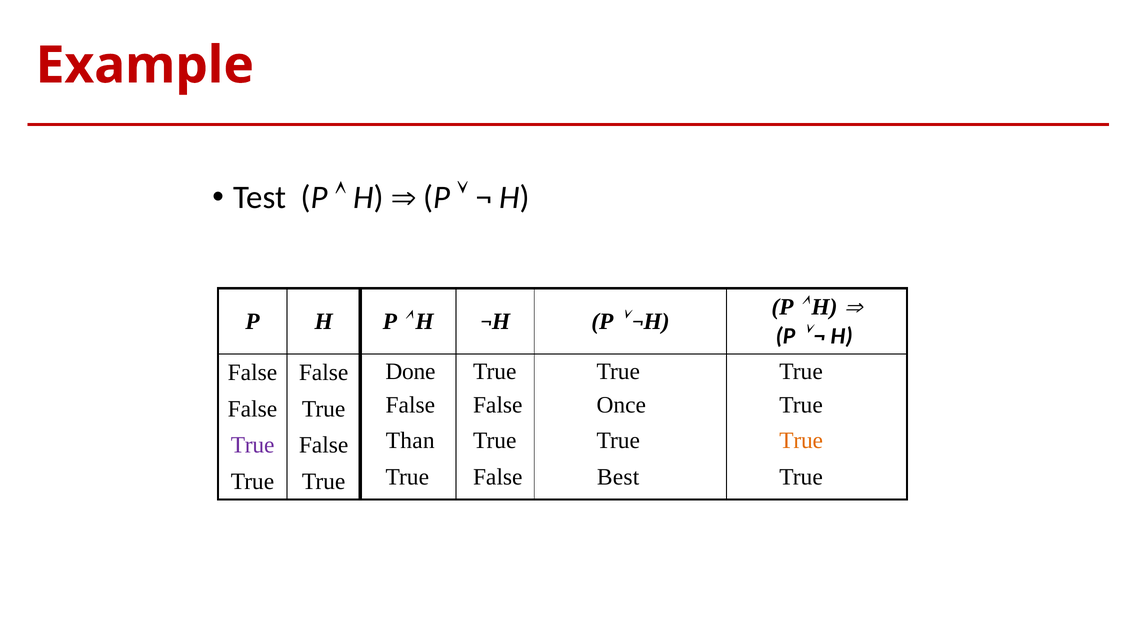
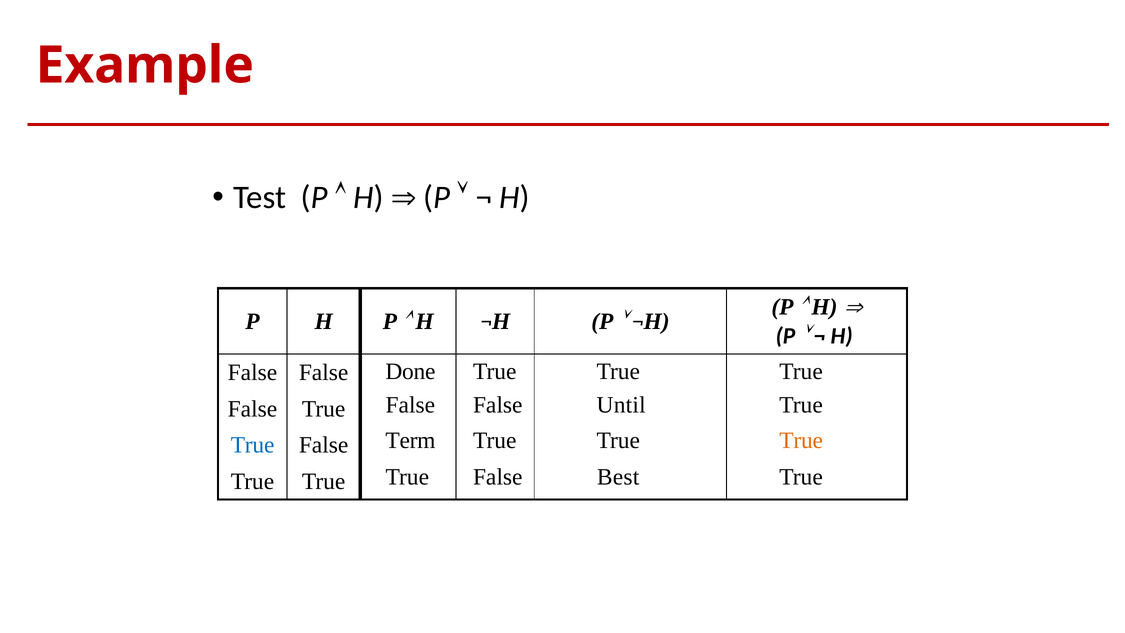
Once: Once -> Until
Than: Than -> Term
True at (253, 445) colour: purple -> blue
